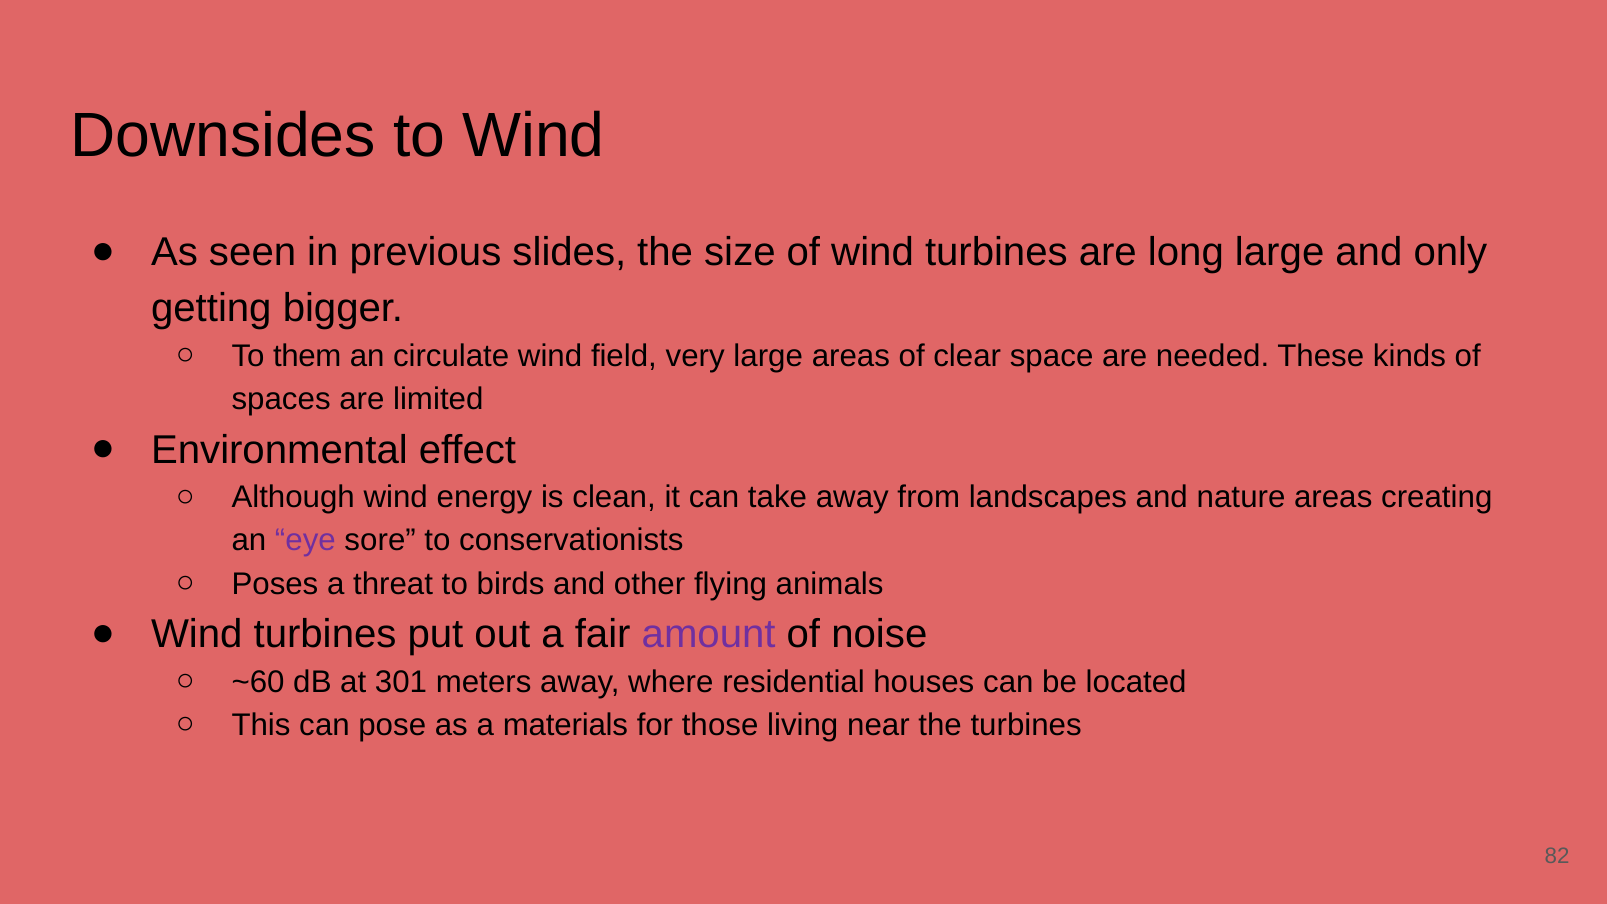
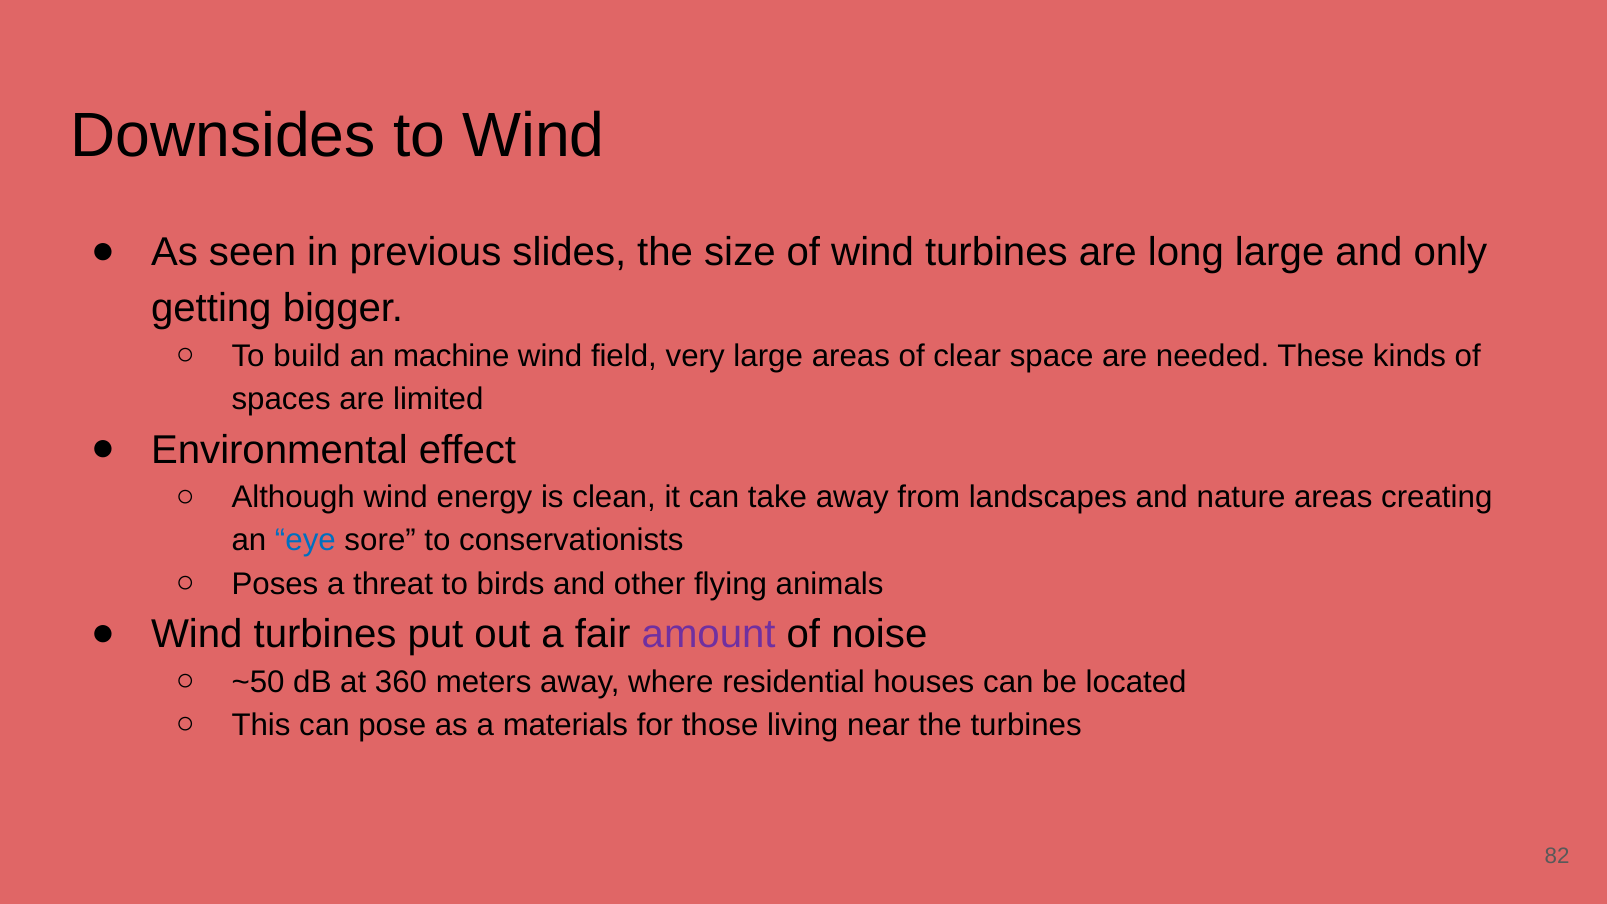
them: them -> build
circulate: circulate -> machine
eye colour: purple -> blue
~60: ~60 -> ~50
301: 301 -> 360
